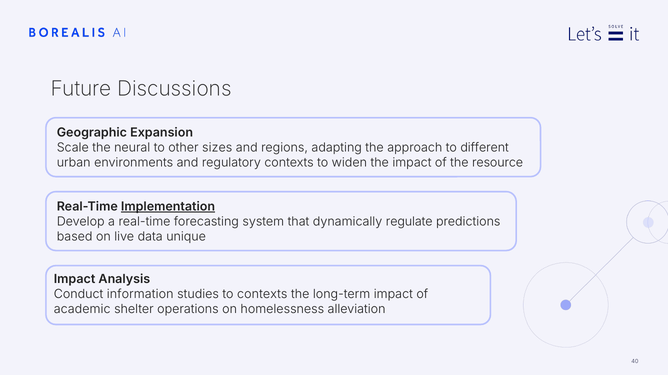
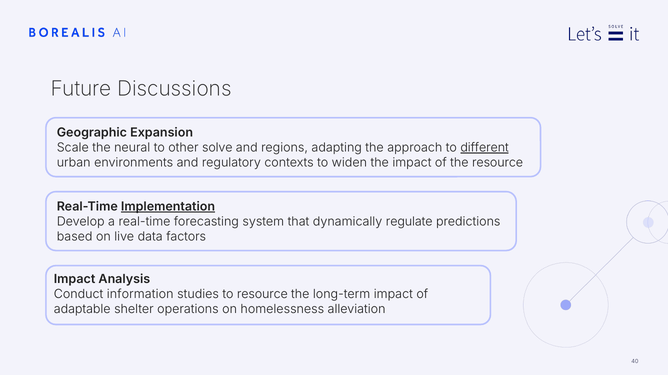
sizes: sizes -> solve
different underline: none -> present
unique: unique -> factors
to contexts: contexts -> resource
academic: academic -> adaptable
